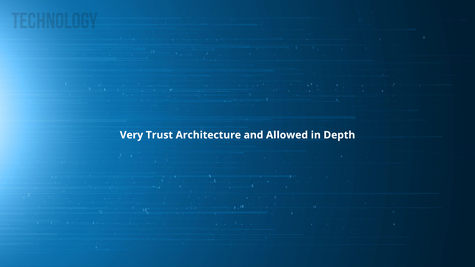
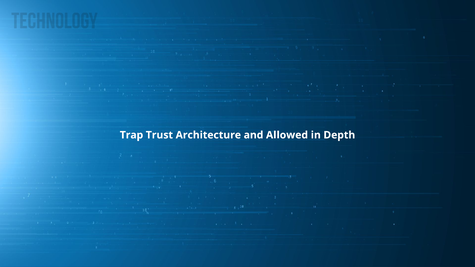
Very: Very -> Trap
